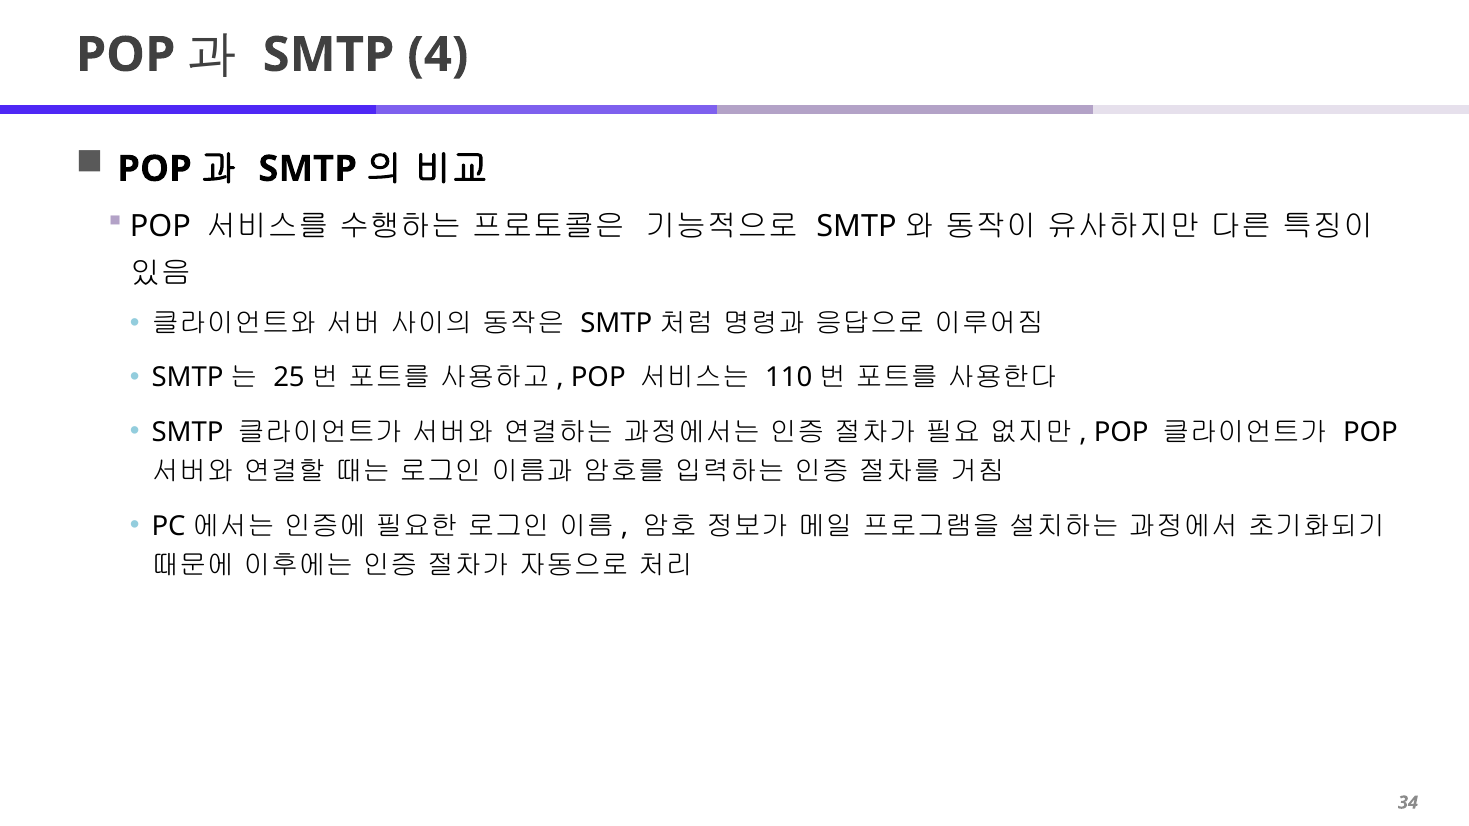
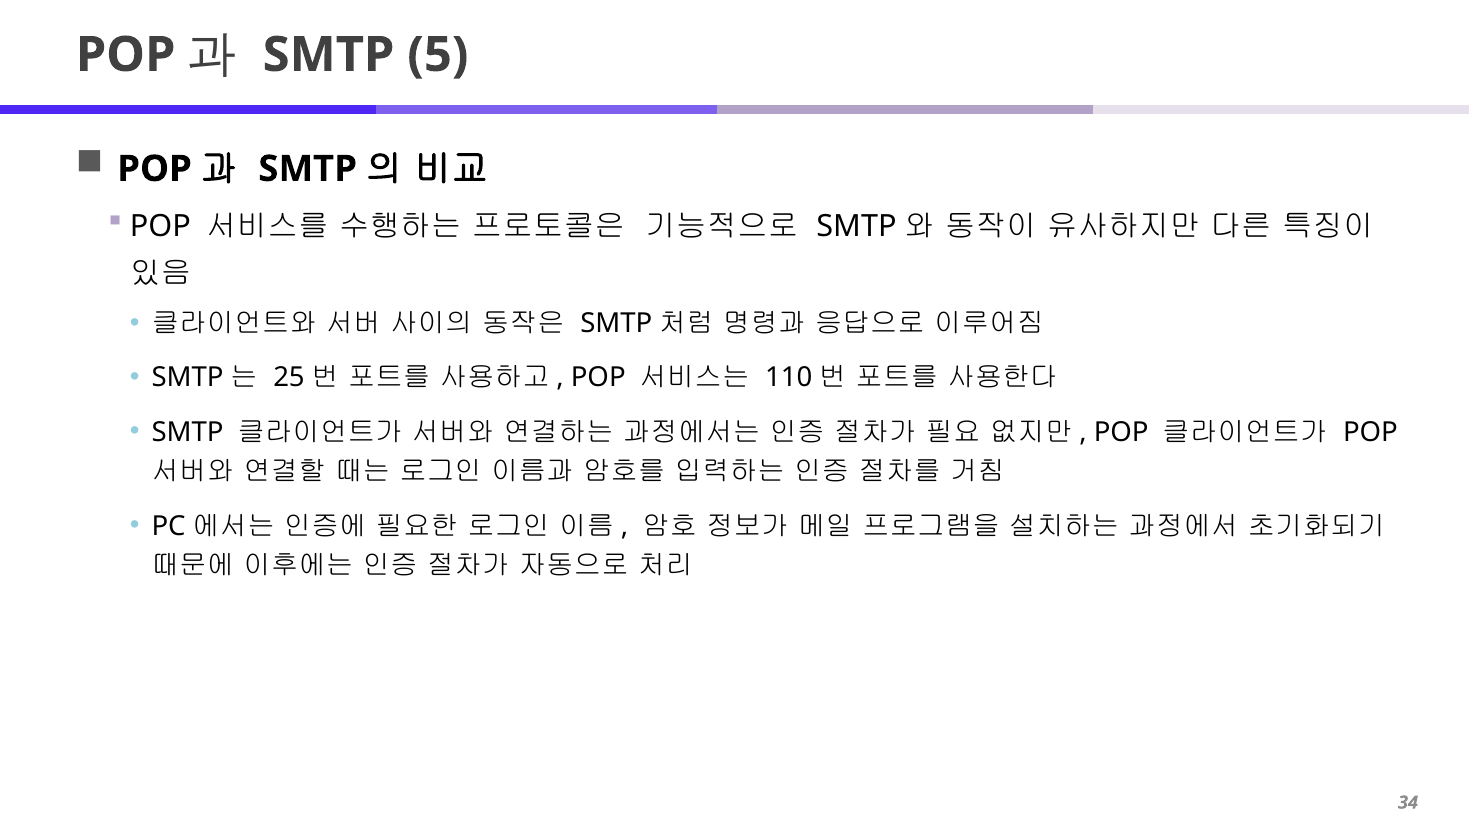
4: 4 -> 5
